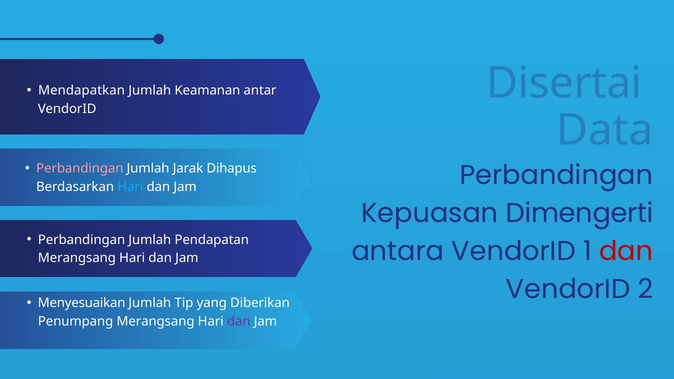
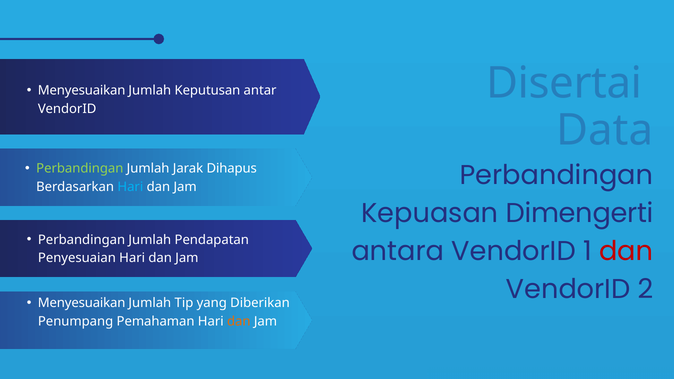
Mendapatkan at (82, 90): Mendapatkan -> Menyesuaikan
Keamanan: Keamanan -> Keputusan
Perbandingan at (80, 169) colour: pink -> light green
Merangsang at (77, 258): Merangsang -> Penyesuaian
Penumpang Merangsang: Merangsang -> Pemahaman
dan at (239, 322) colour: purple -> orange
